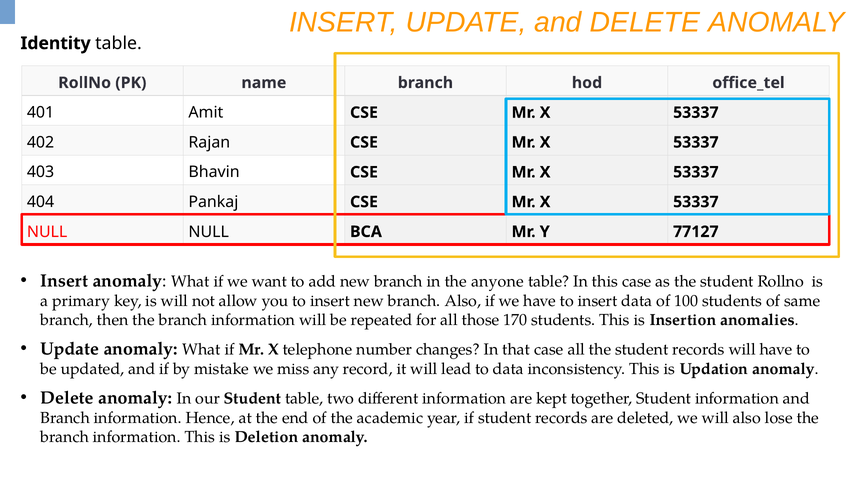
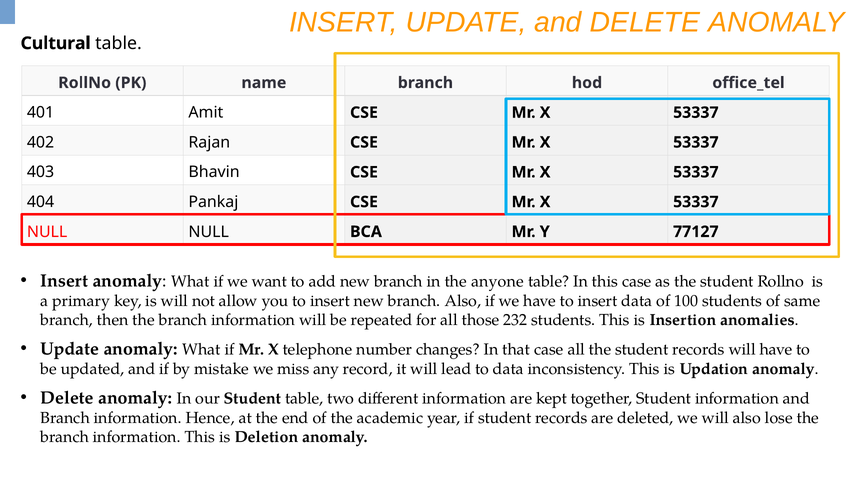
Identity: Identity -> Cultural
170: 170 -> 232
